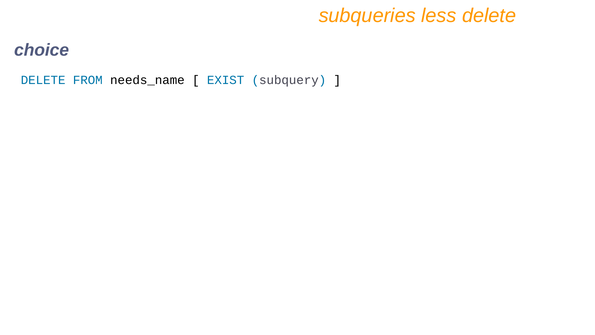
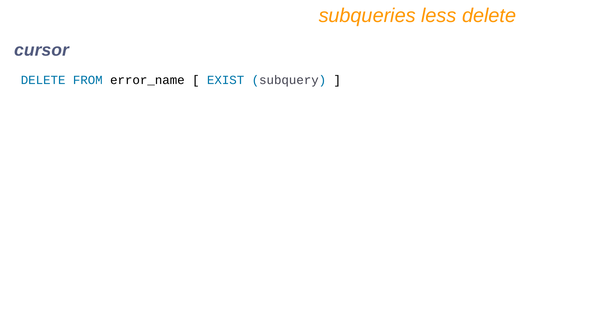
choice: choice -> cursor
needs_name: needs_name -> error_name
